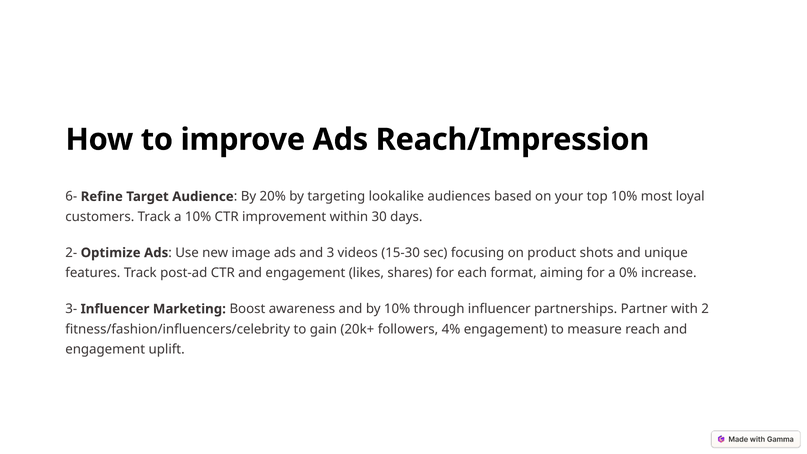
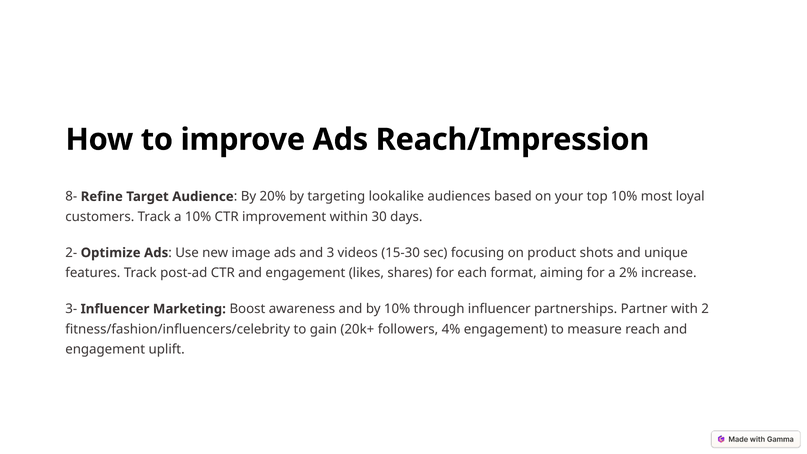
6-: 6- -> 8-
0%: 0% -> 2%
